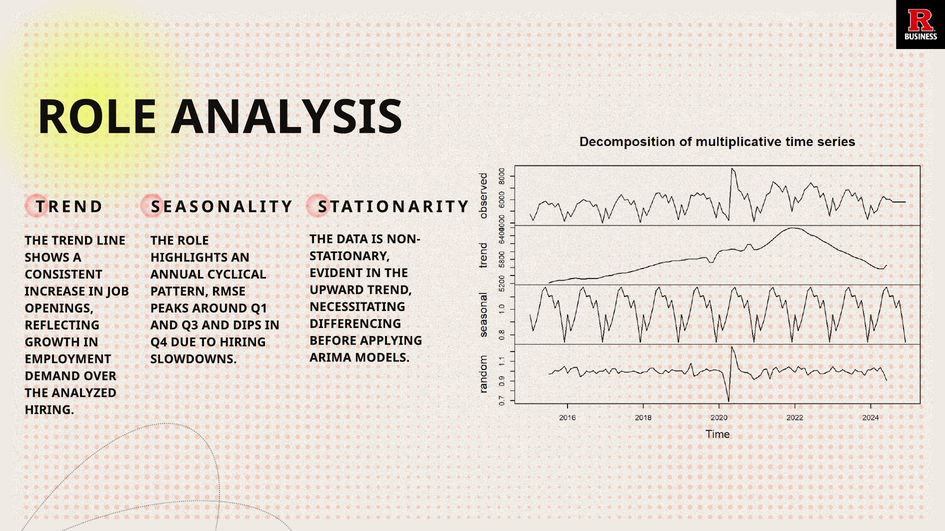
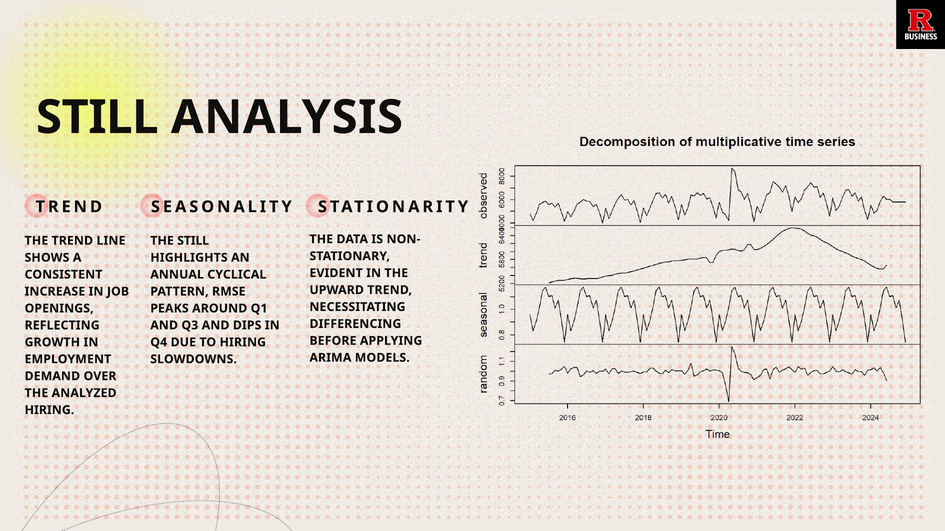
ROLE at (97, 118): ROLE -> STILL
THE ROLE: ROLE -> STILL
